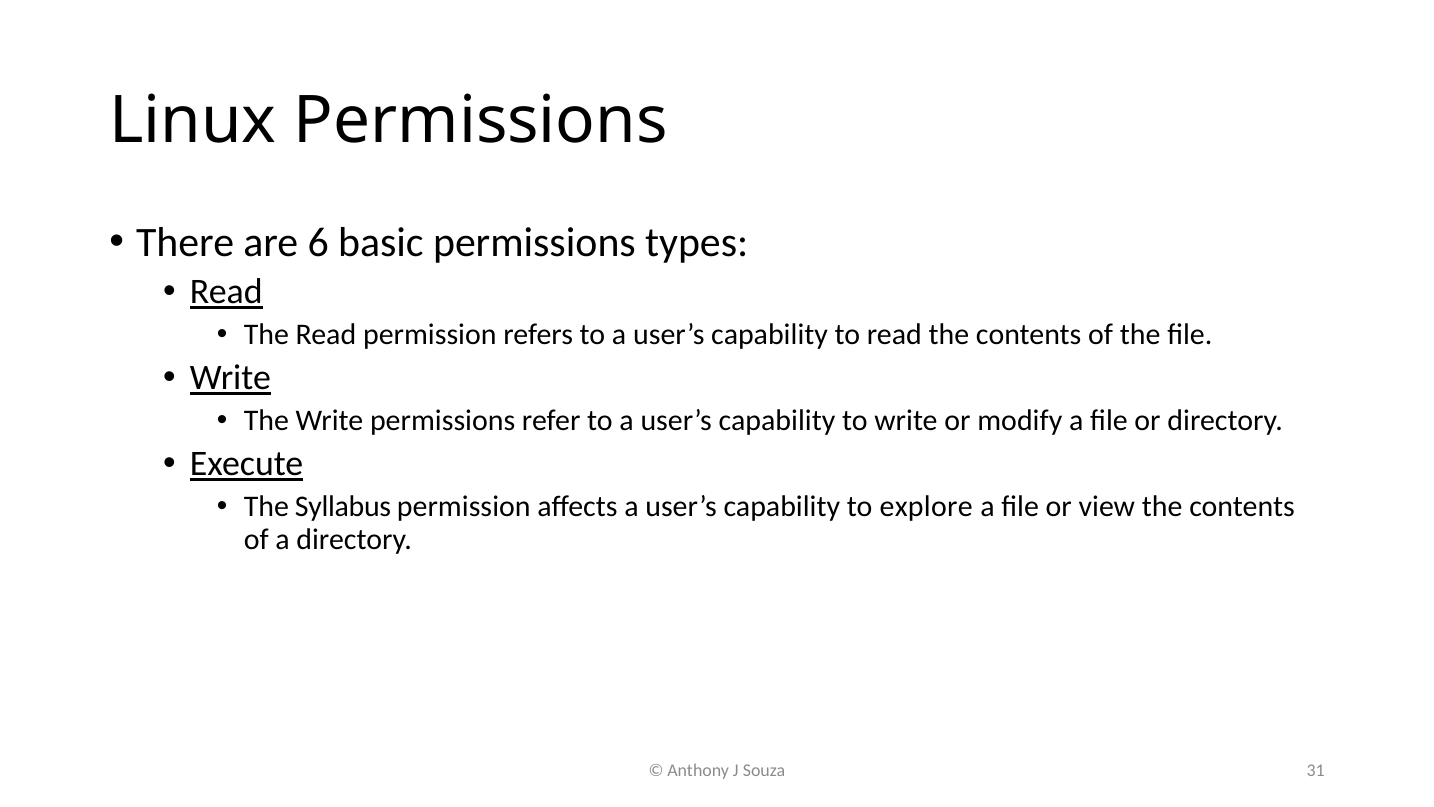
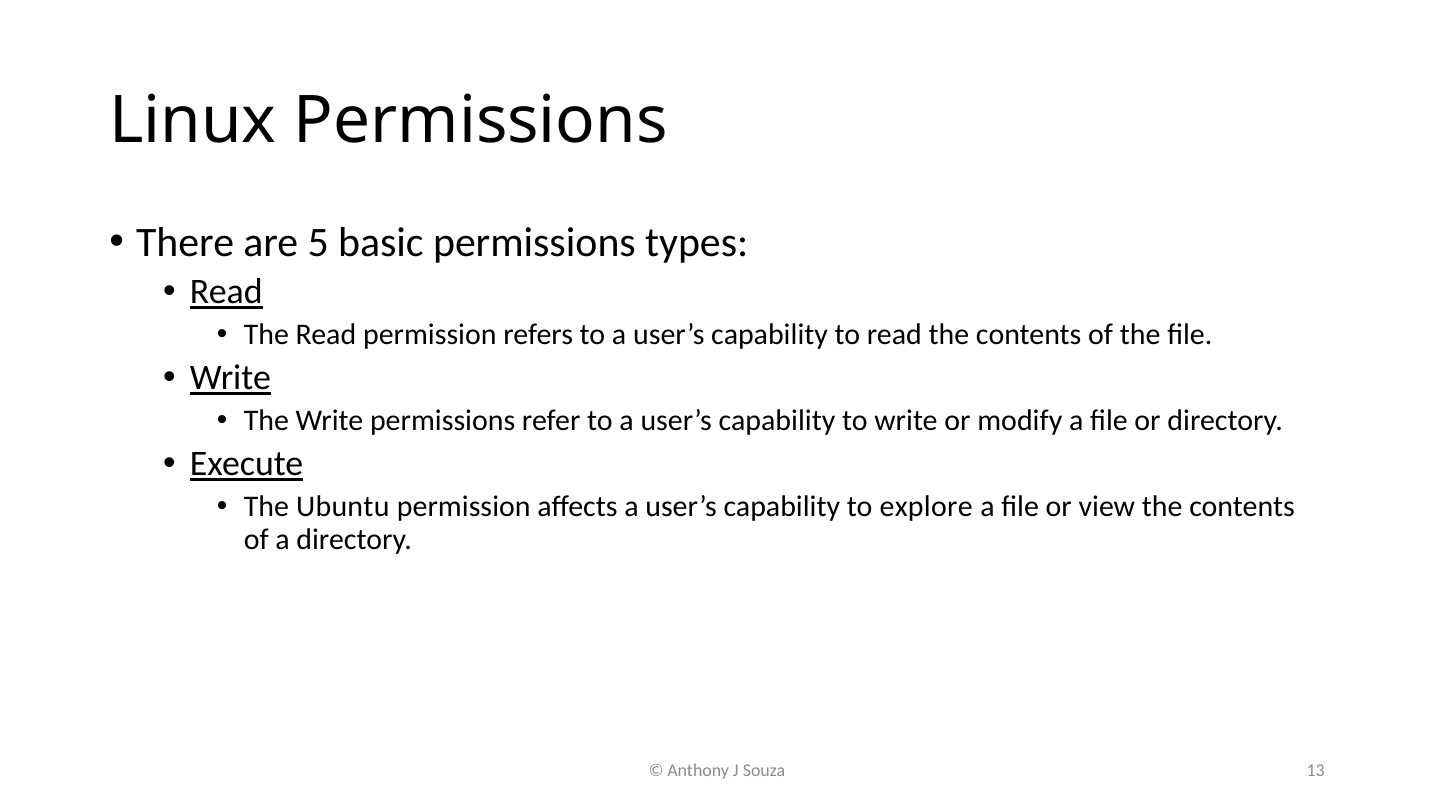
6: 6 -> 5
Syllabus: Syllabus -> Ubuntu
31: 31 -> 13
